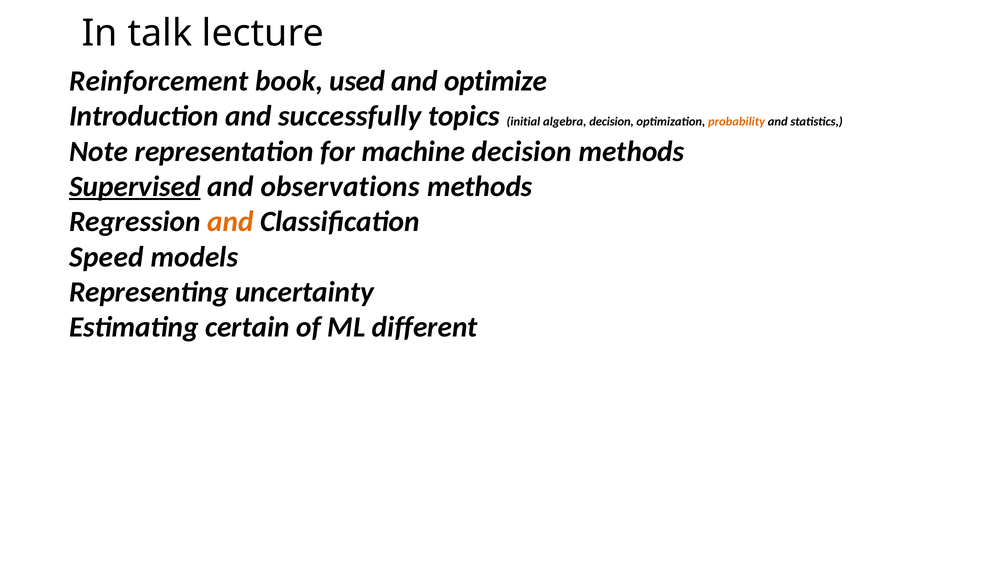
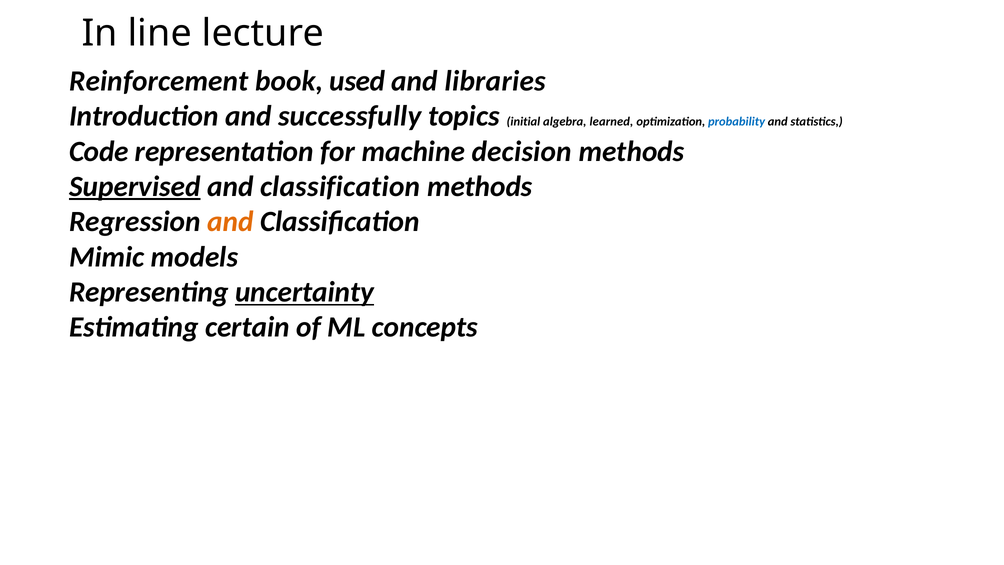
talk: talk -> line
optimize: optimize -> libraries
algebra decision: decision -> learned
probability colour: orange -> blue
Note: Note -> Code
observations at (340, 186): observations -> classification
Speed: Speed -> Mimic
uncertainty underline: none -> present
different: different -> concepts
